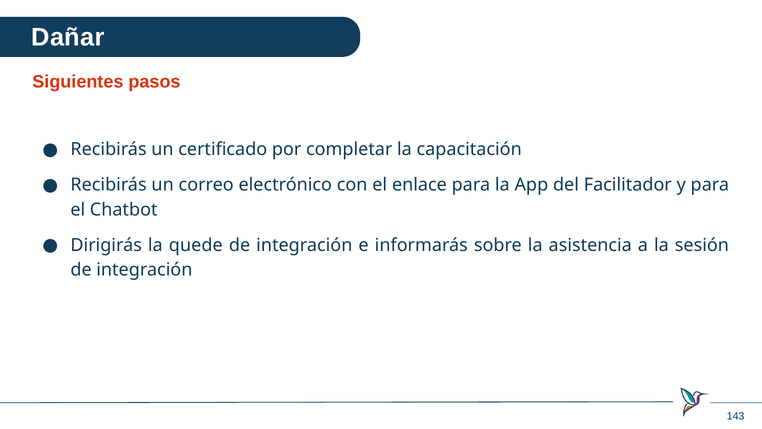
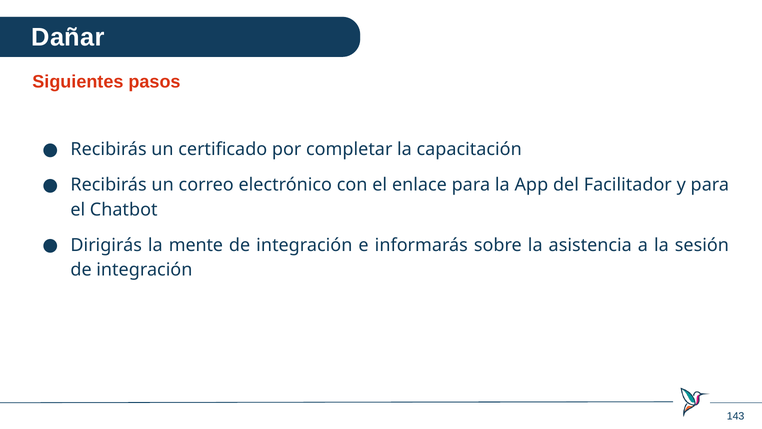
quede: quede -> mente
